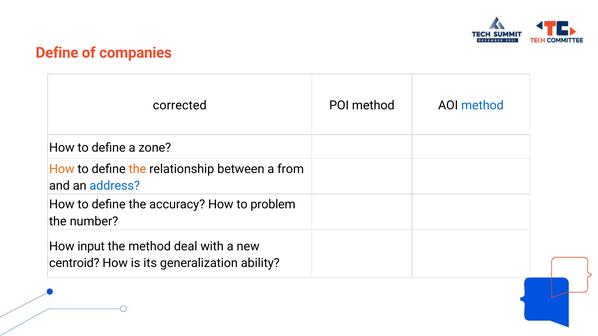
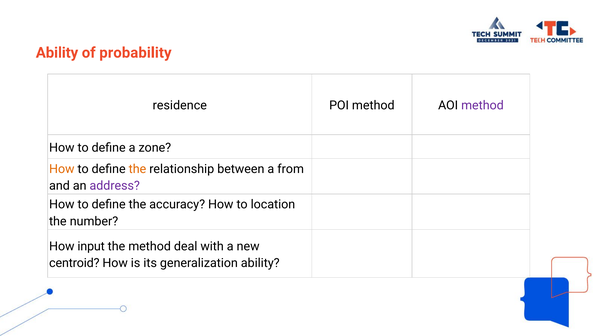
Define at (57, 53): Define -> Ability
companies: companies -> probability
corrected: corrected -> residence
method at (482, 106) colour: blue -> purple
address colour: blue -> purple
problem: problem -> location
